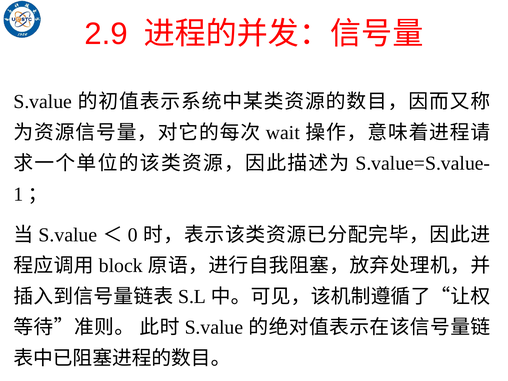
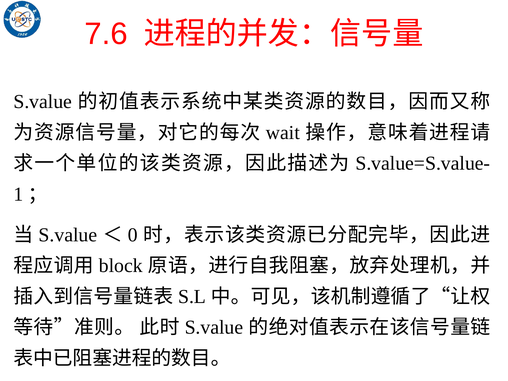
2.9: 2.9 -> 7.6
